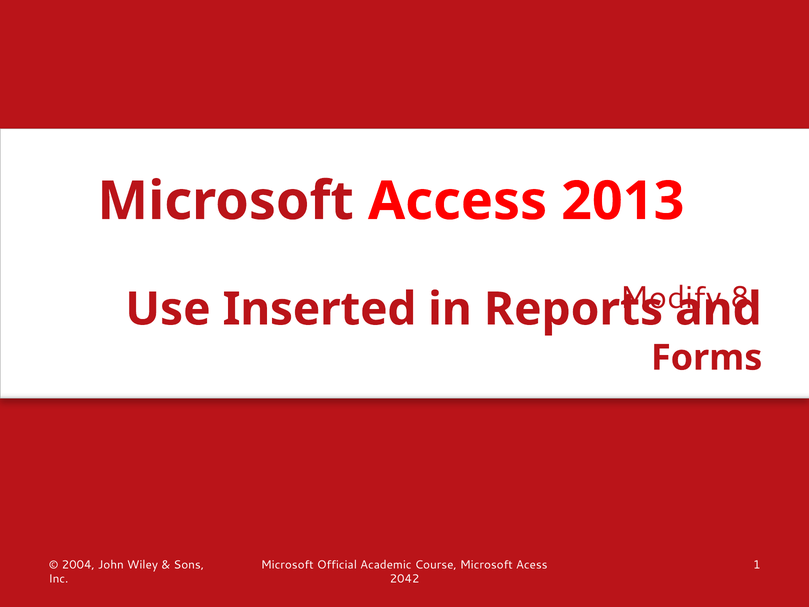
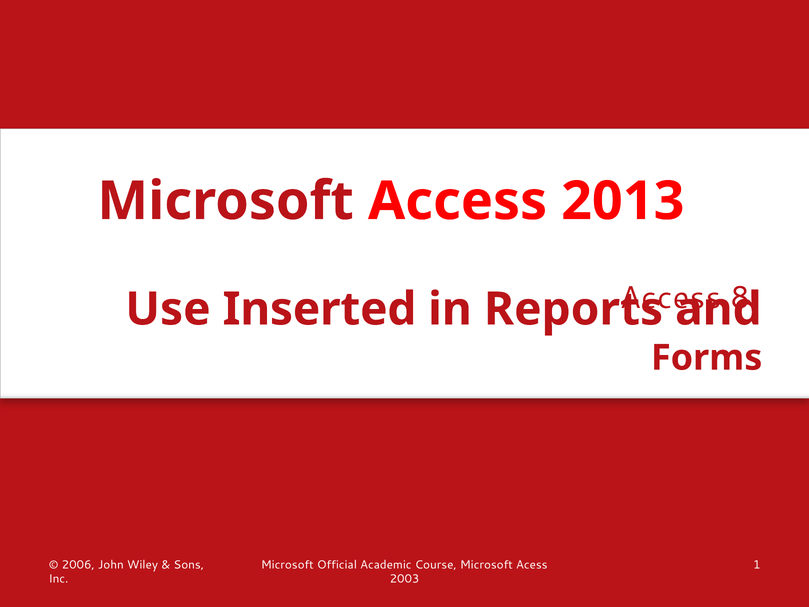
Modify at (671, 298): Modify -> Access
2004: 2004 -> 2006
2042: 2042 -> 2003
